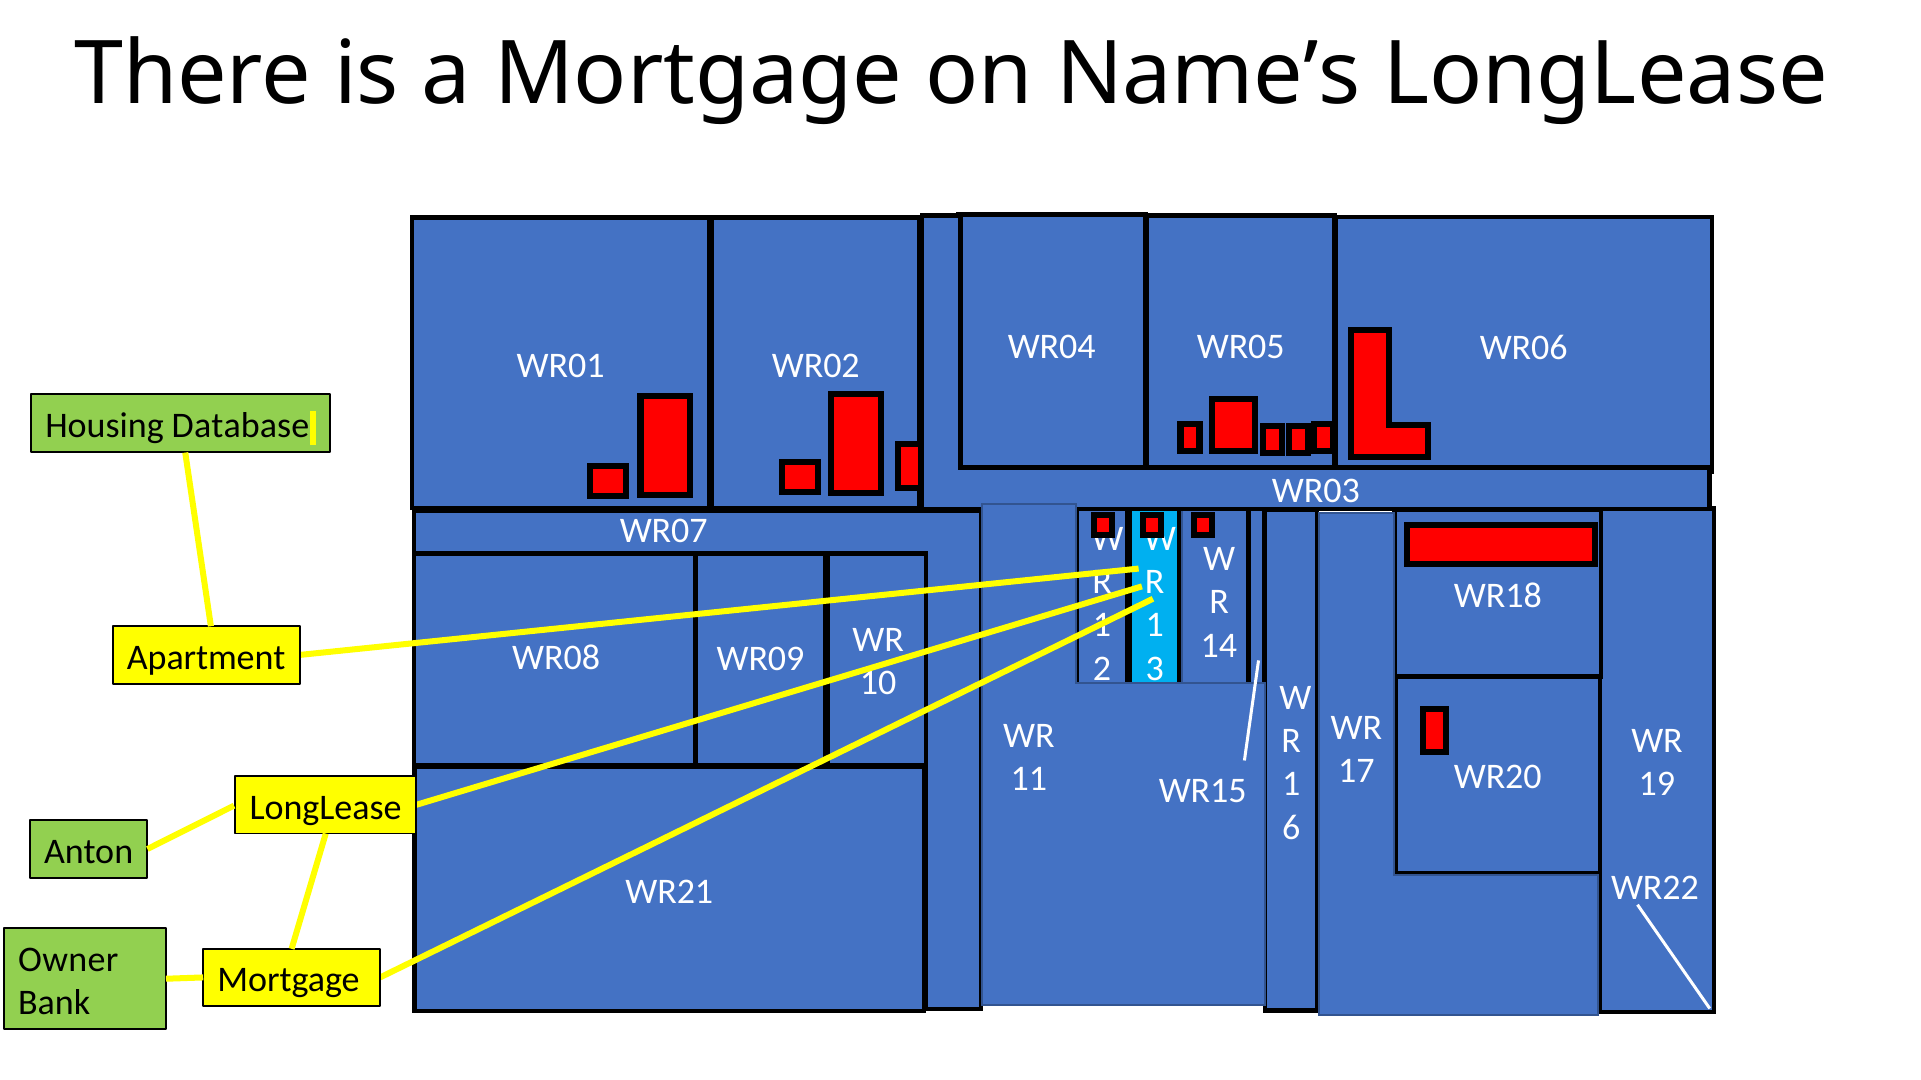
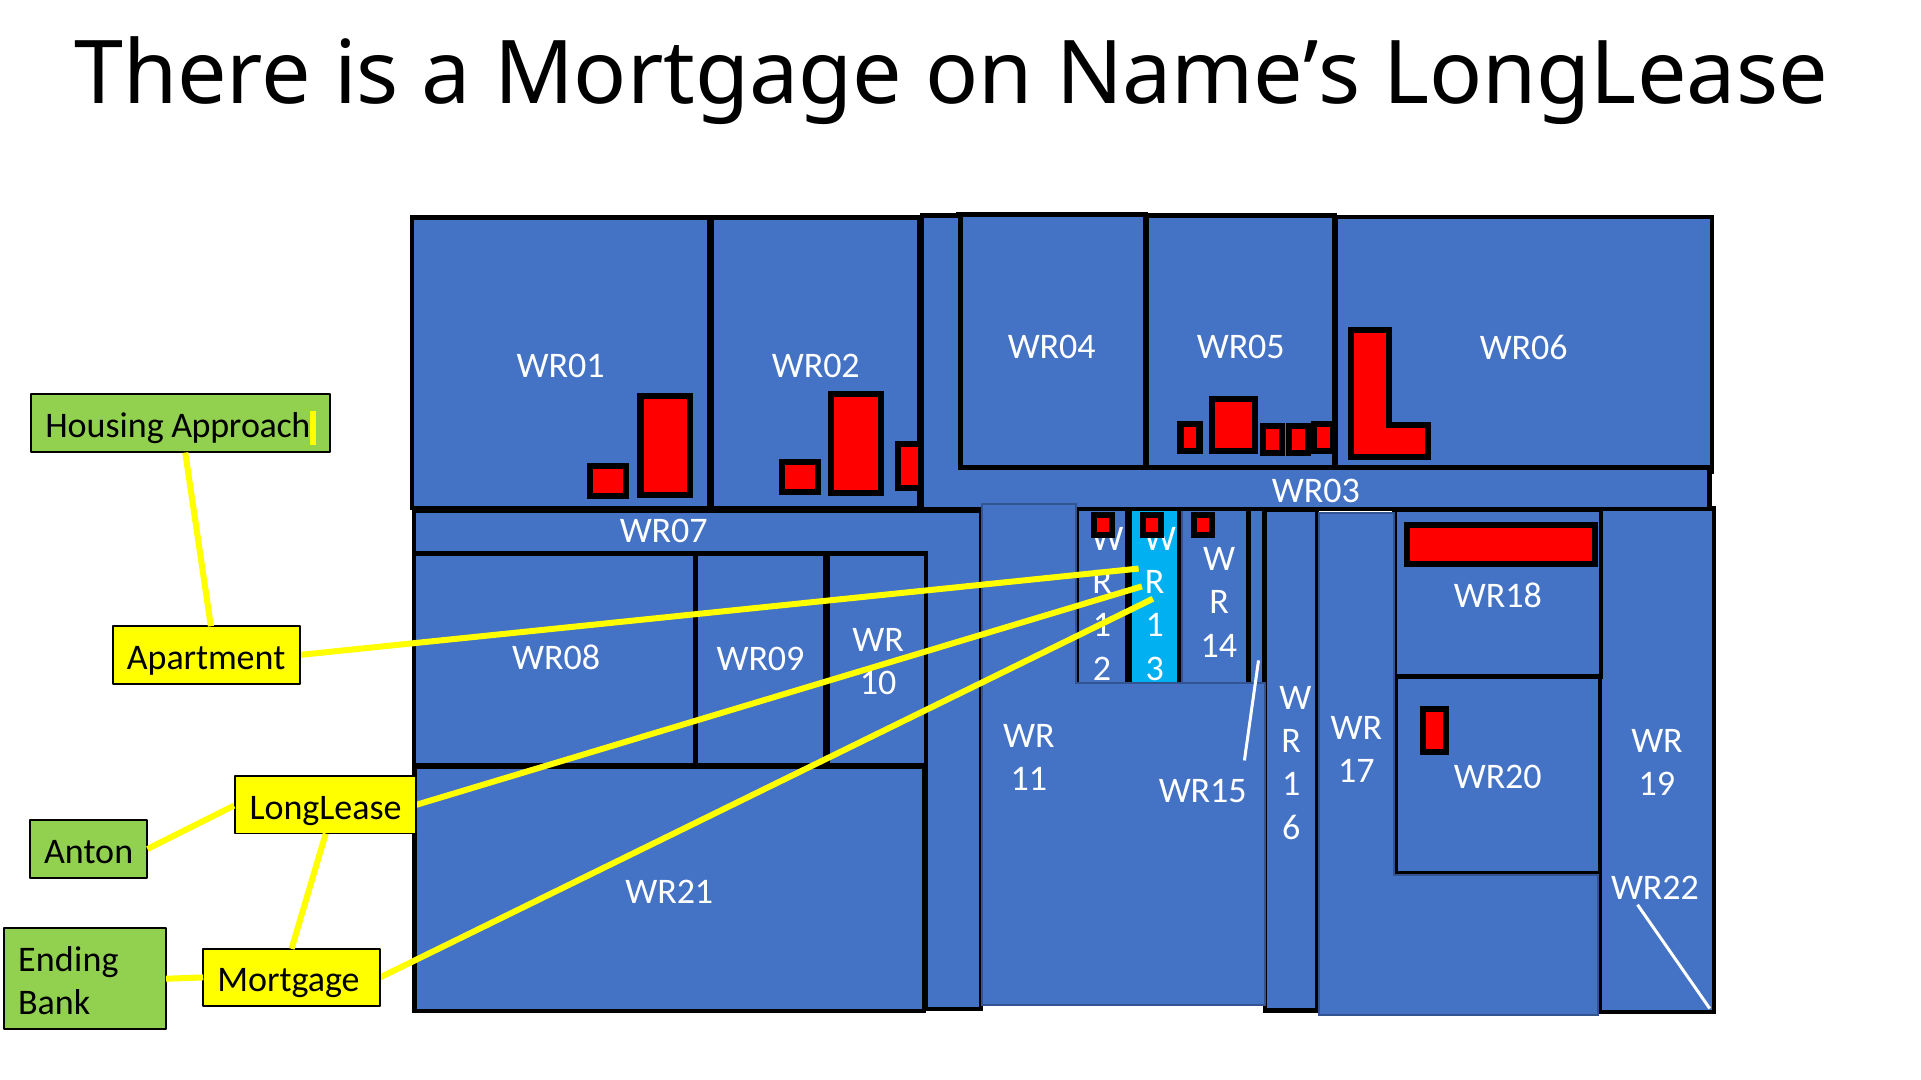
Database: Database -> Approach
Owner: Owner -> Ending
